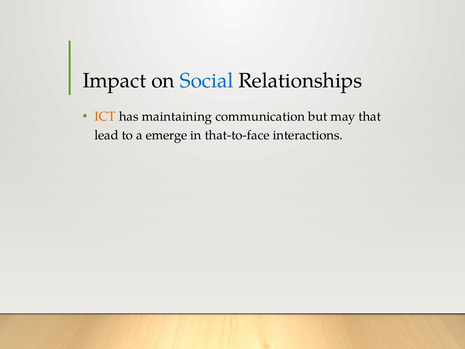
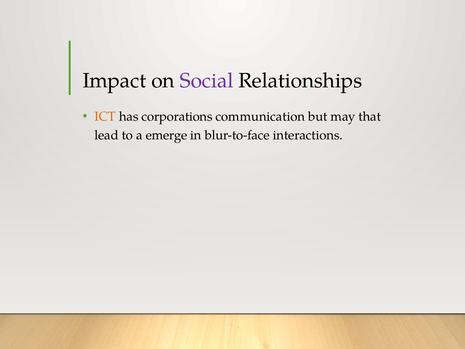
Social colour: blue -> purple
maintaining: maintaining -> corporations
that-to-face: that-to-face -> blur-to-face
